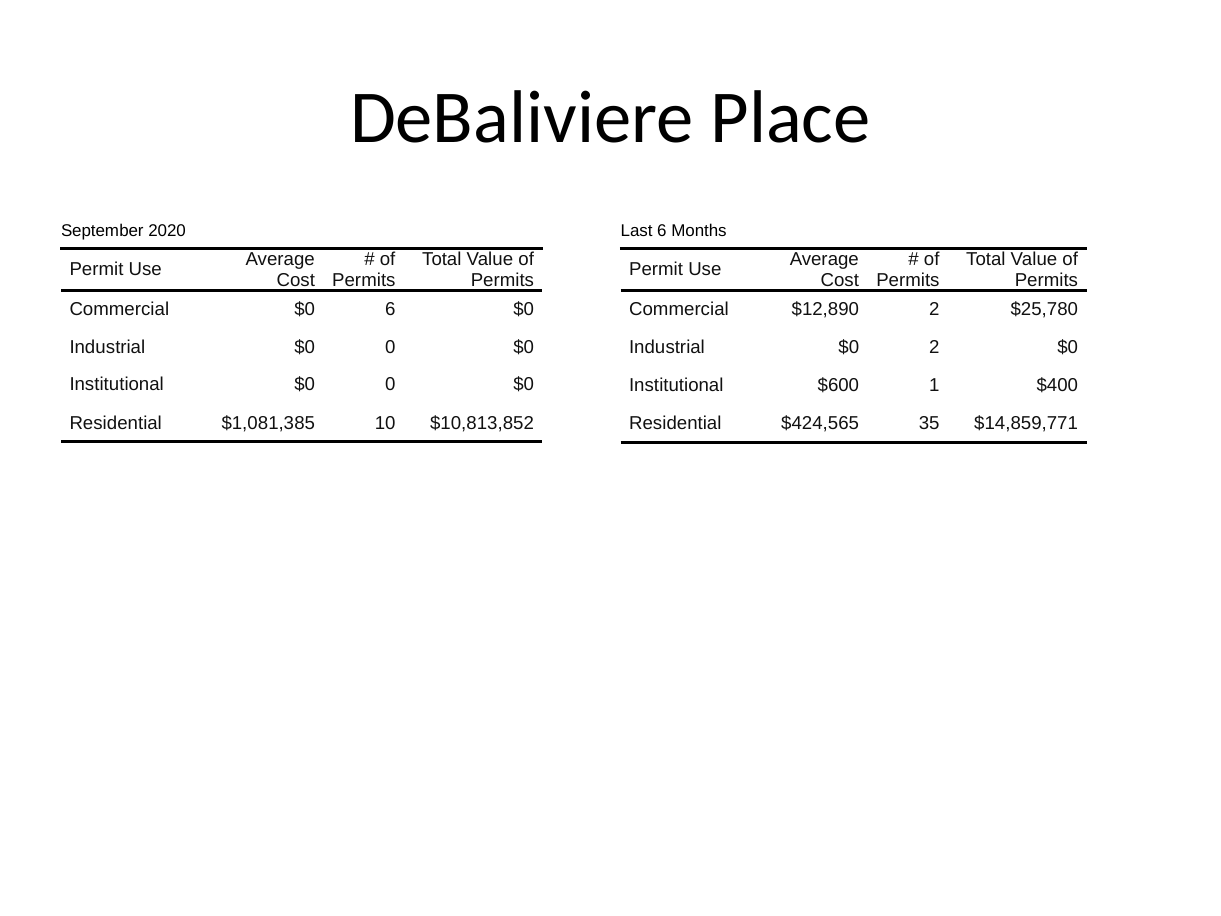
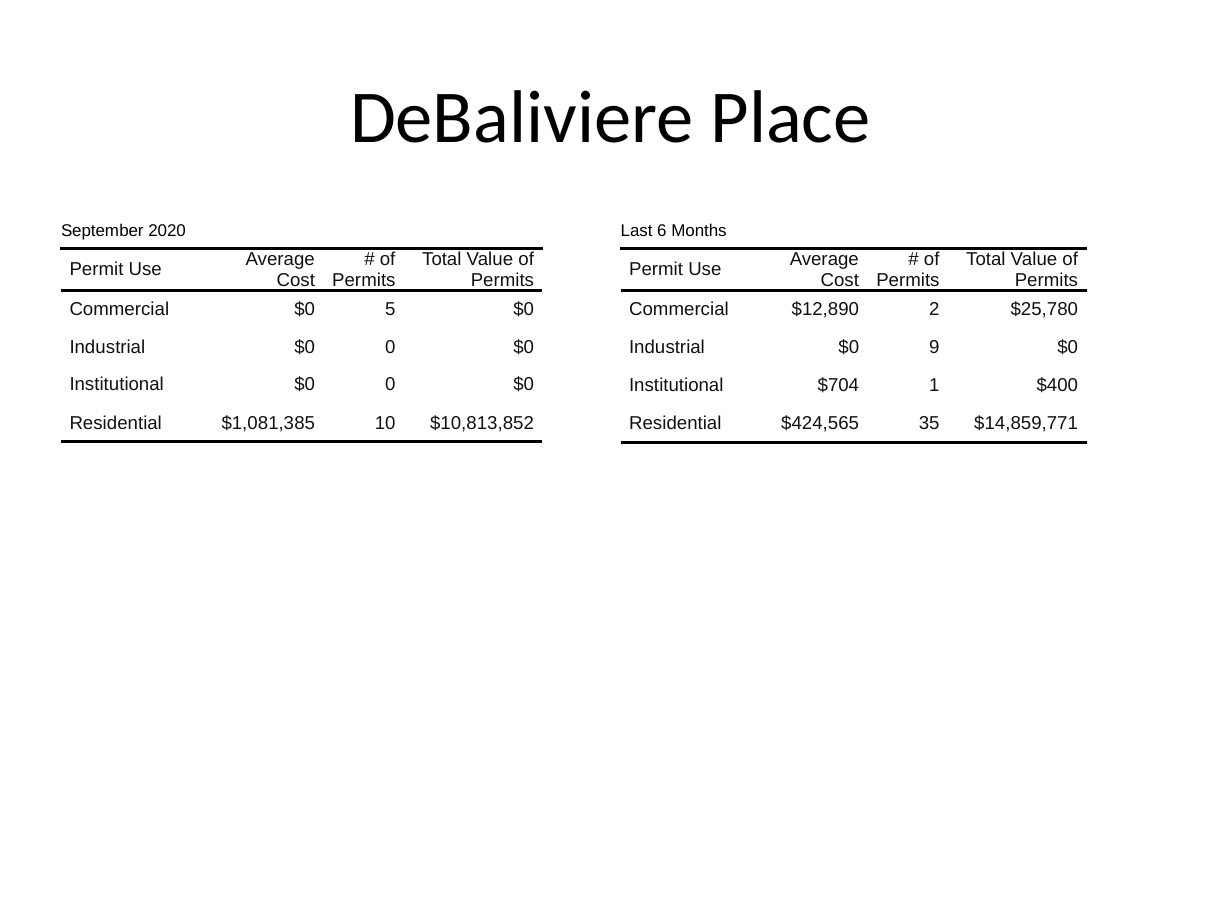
$0 6: 6 -> 5
$0 2: 2 -> 9
$600: $600 -> $704
